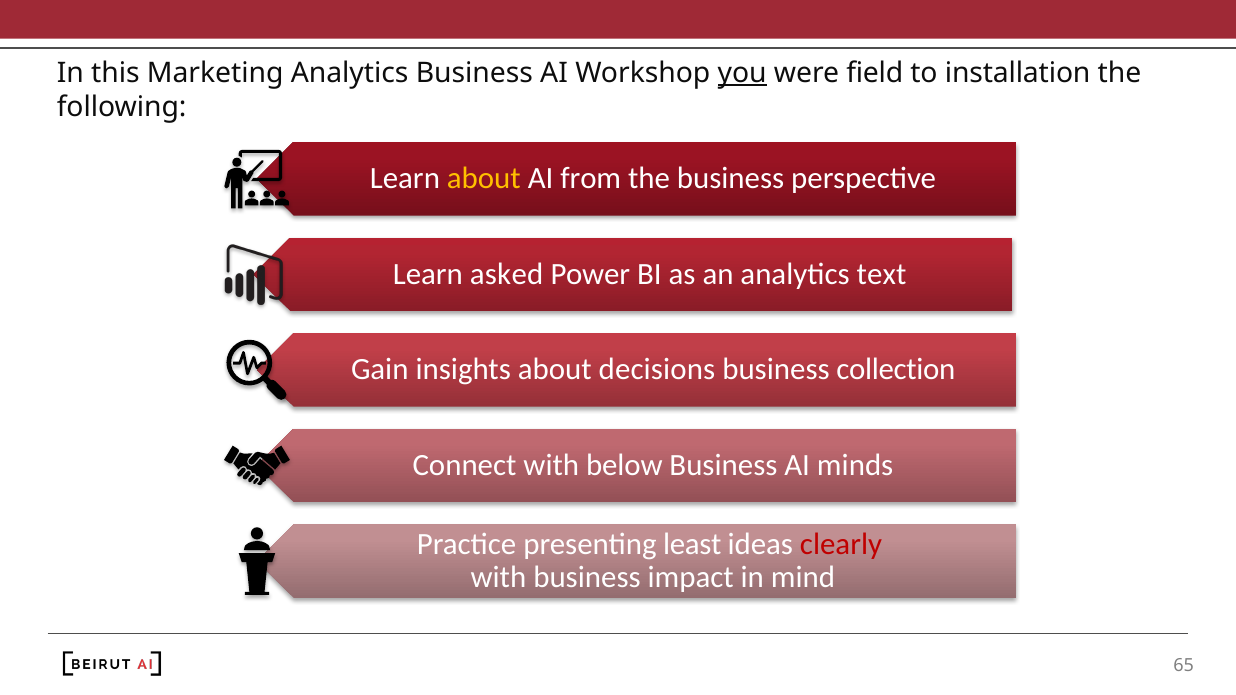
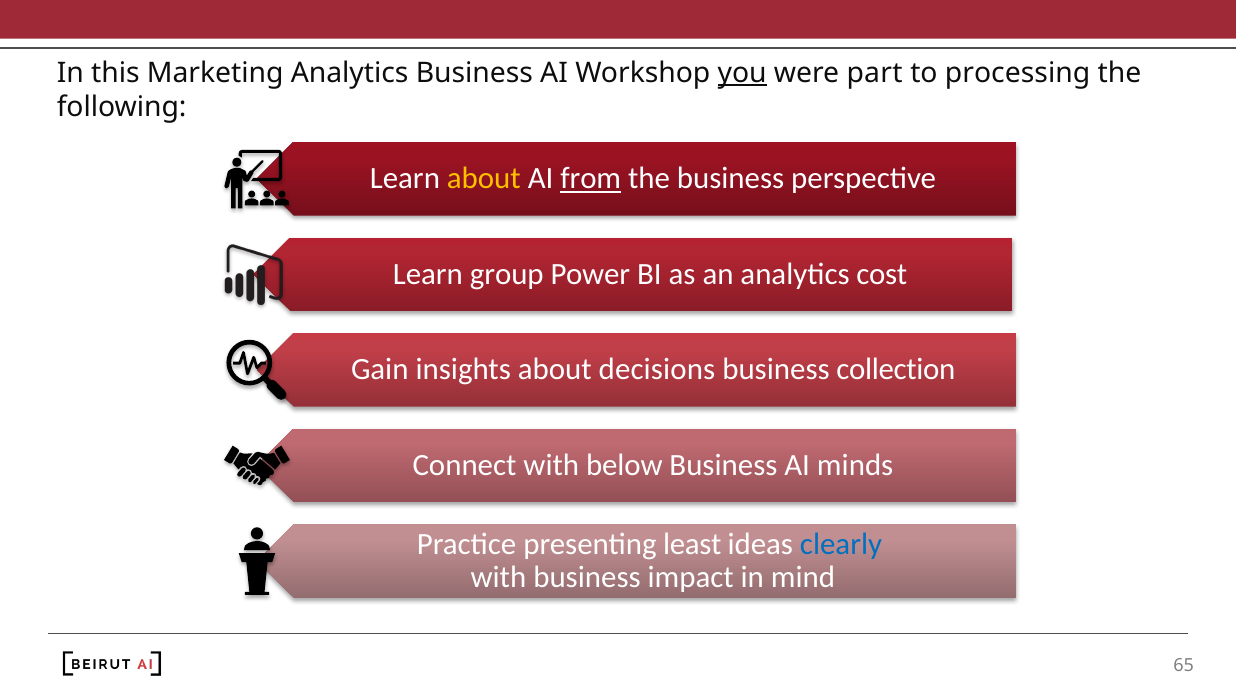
field: field -> part
installation: installation -> processing
from underline: none -> present
asked: asked -> group
text: text -> cost
clearly colour: red -> blue
